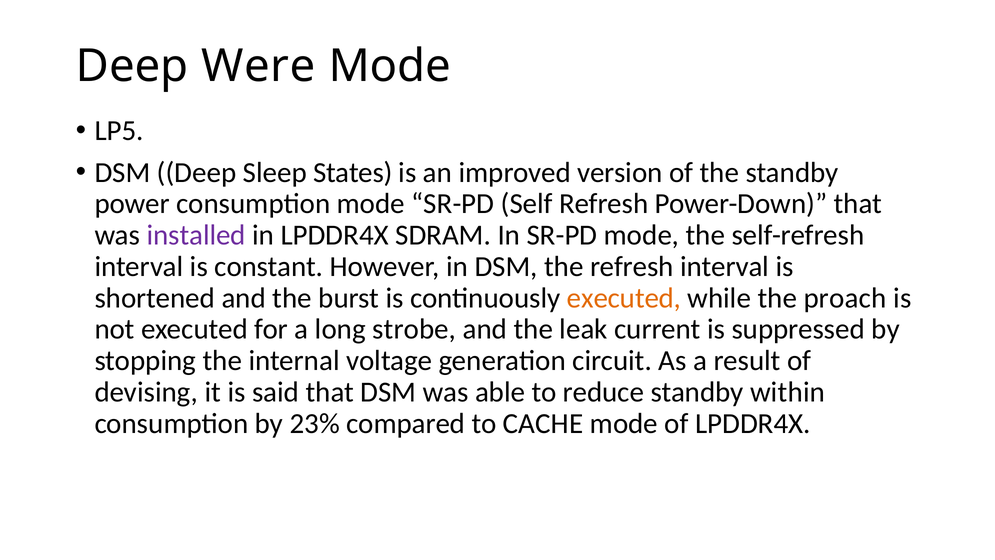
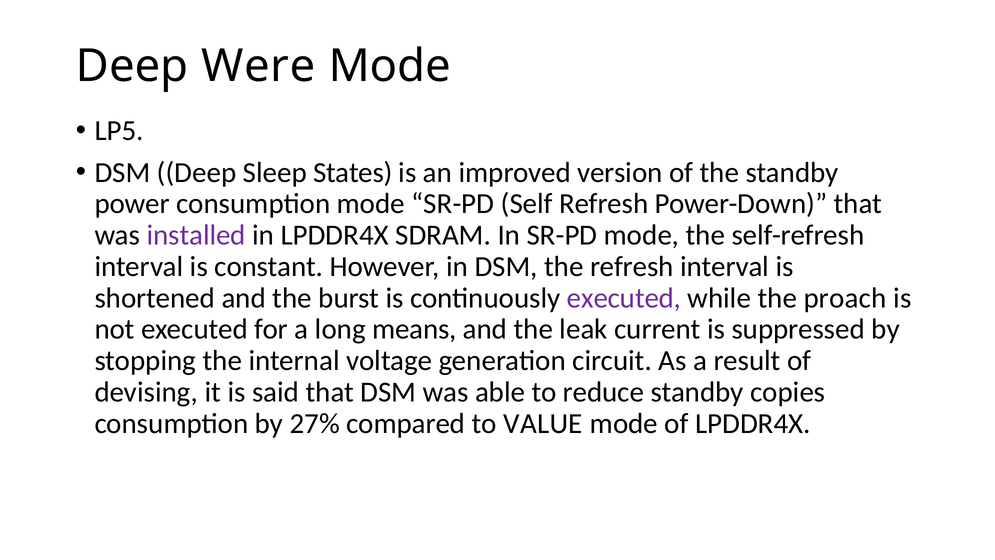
executed at (624, 298) colour: orange -> purple
strobe: strobe -> means
within: within -> copies
23%: 23% -> 27%
CACHE: CACHE -> VALUE
